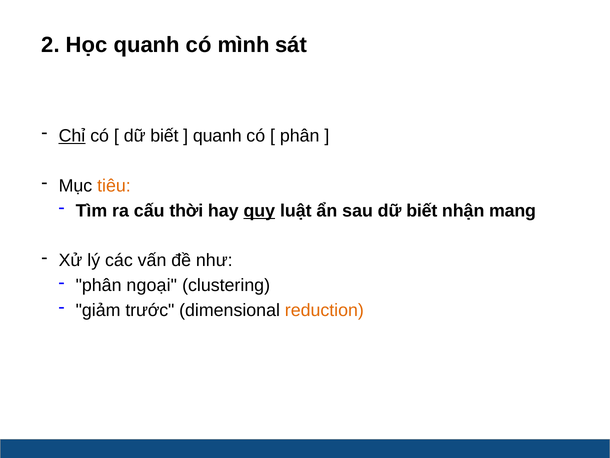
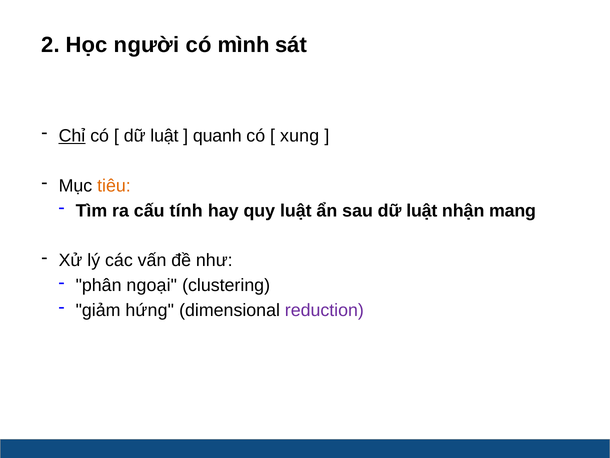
Học quanh: quanh -> người
biết at (164, 136): biết -> luật
phân at (300, 136): phân -> xung
thời: thời -> tính
quy underline: present -> none
sau dữ biết: biết -> luật
trước: trước -> hứng
reduction colour: orange -> purple
